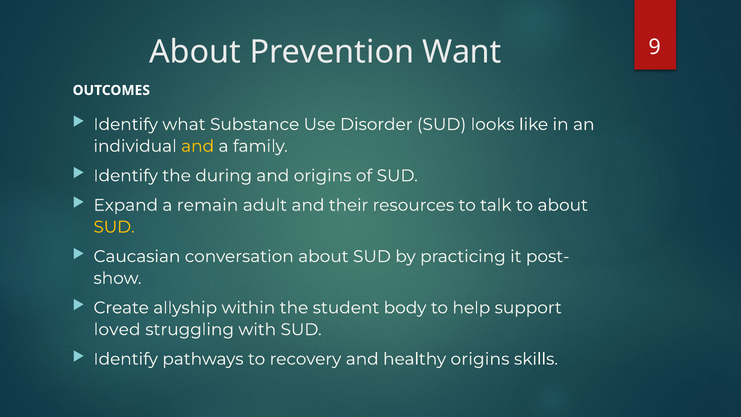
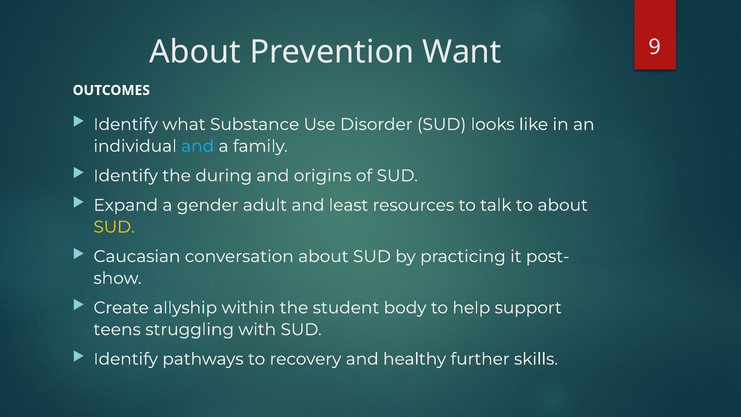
and at (198, 146) colour: yellow -> light blue
remain: remain -> gender
their: their -> least
loved: loved -> teens
healthy origins: origins -> further
